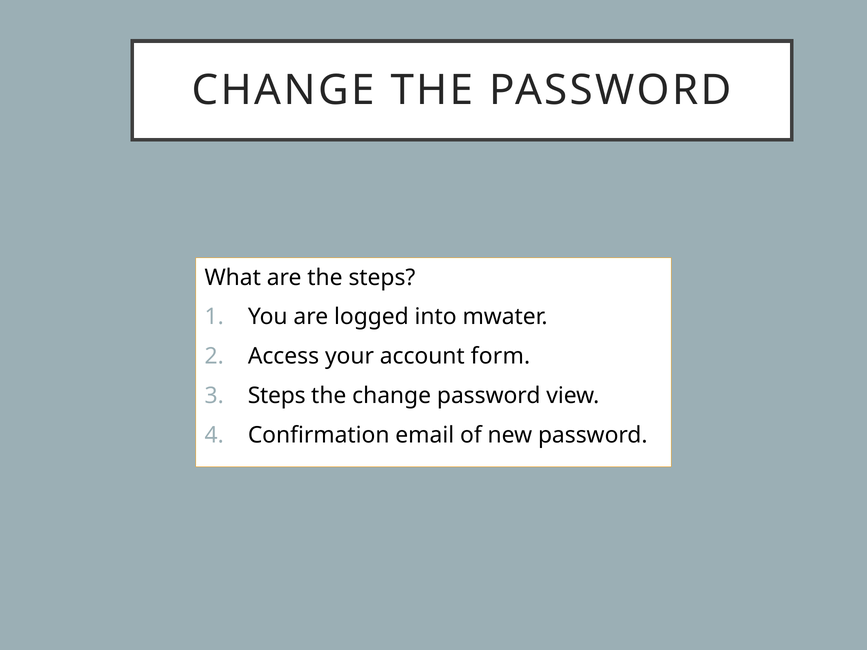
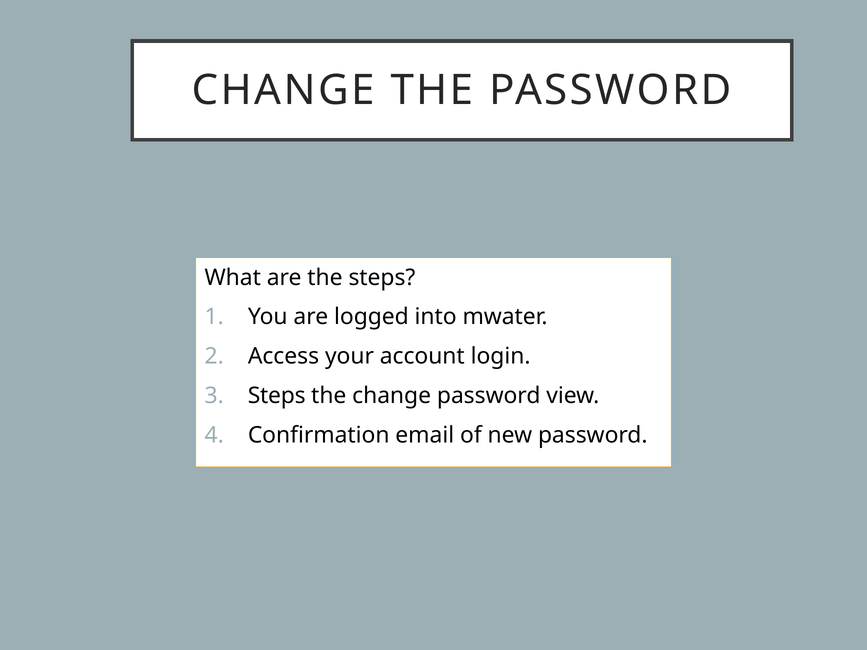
form: form -> login
